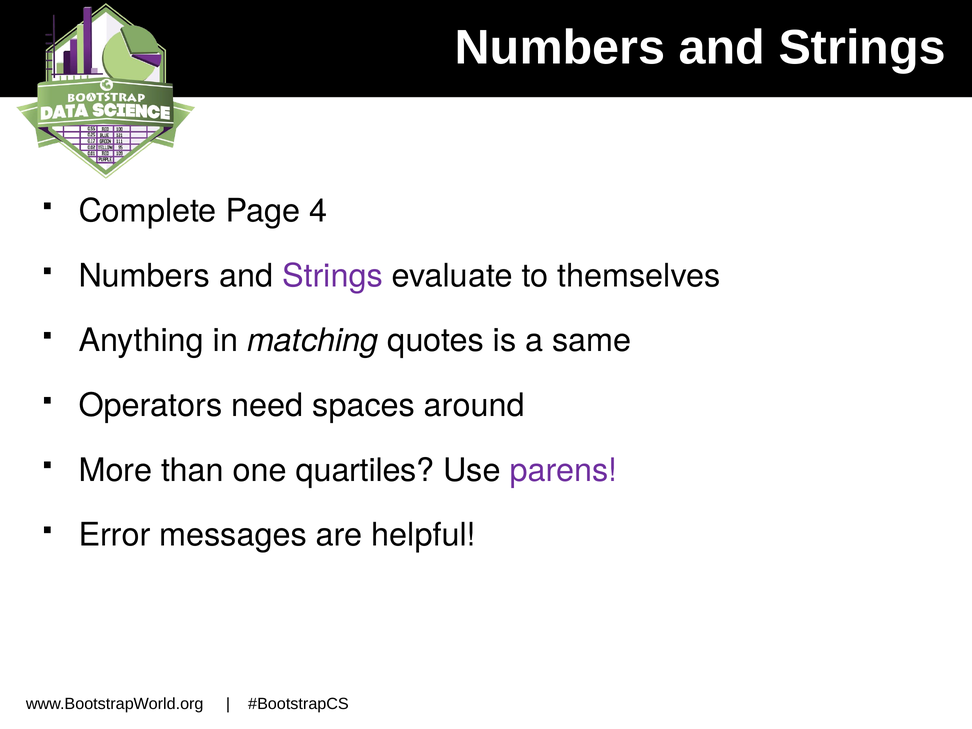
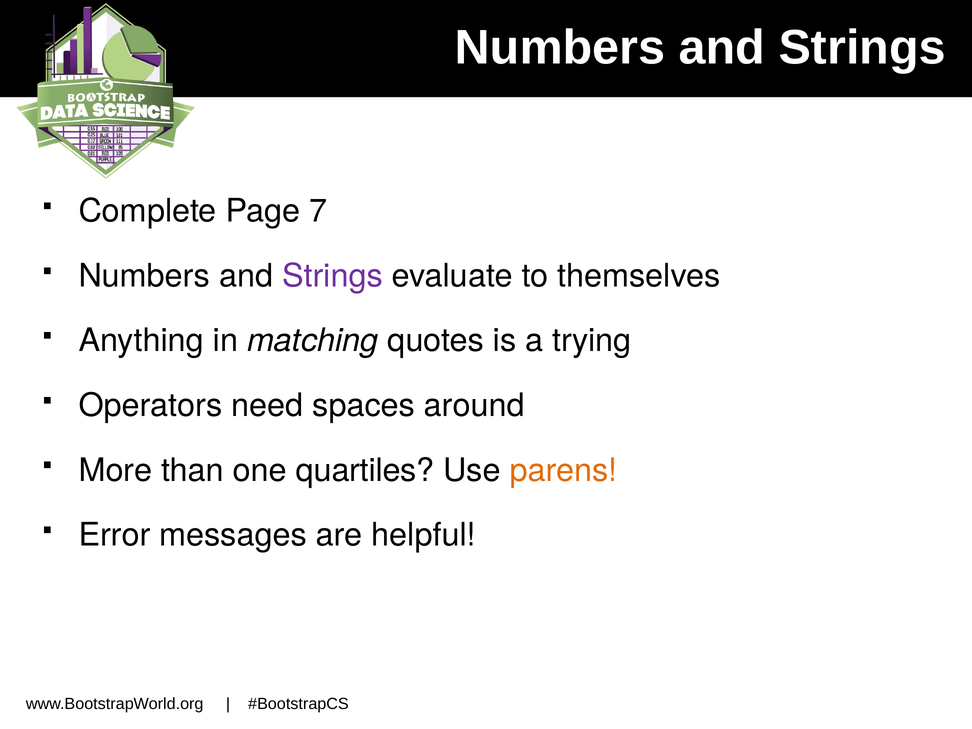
4: 4 -> 7
same: same -> trying
parens colour: purple -> orange
